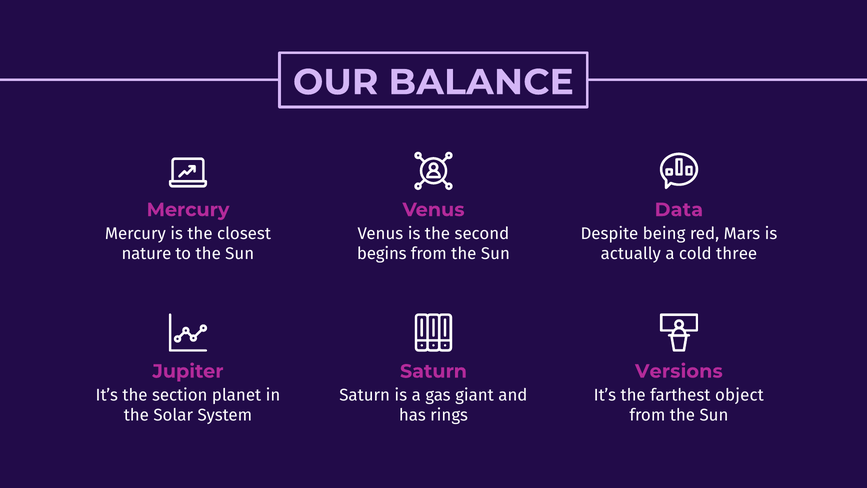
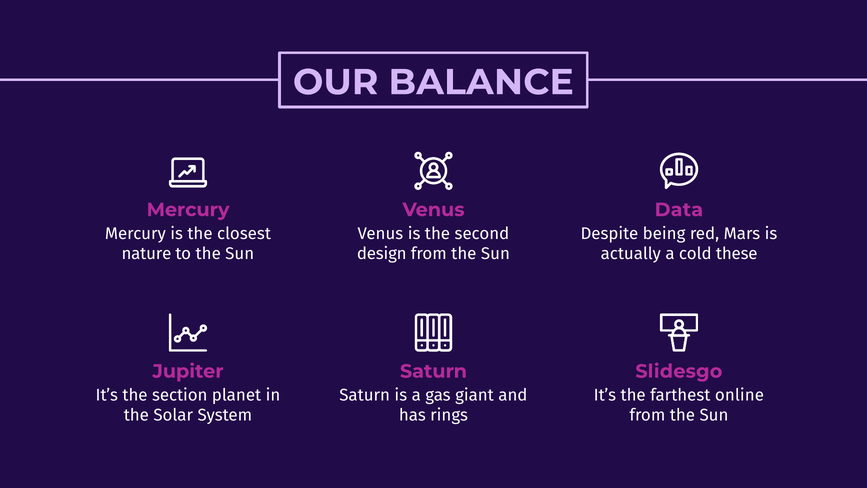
begins: begins -> design
three: three -> these
Versions: Versions -> Slidesgo
object: object -> online
